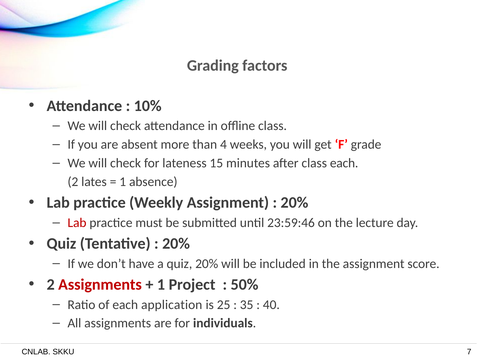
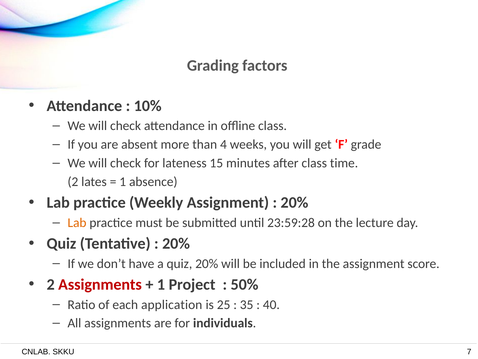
class each: each -> time
Lab at (77, 222) colour: red -> orange
23:59:46: 23:59:46 -> 23:59:28
